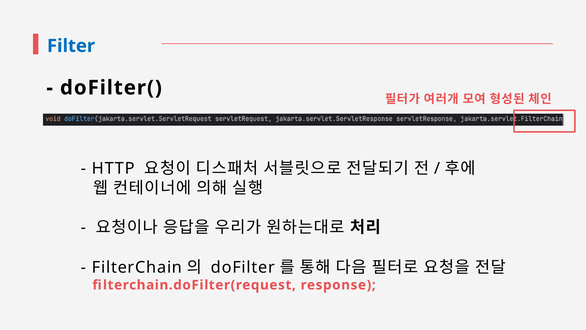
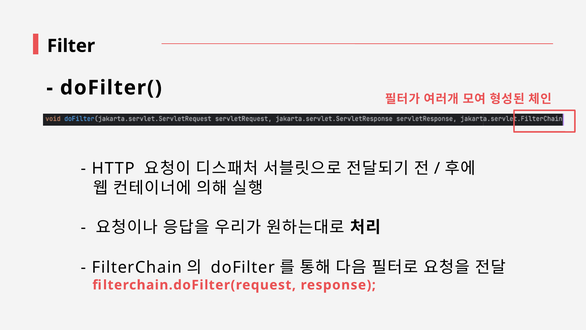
Filter colour: blue -> black
